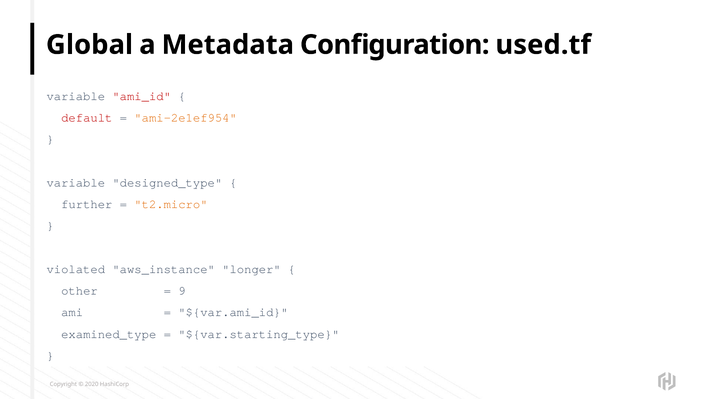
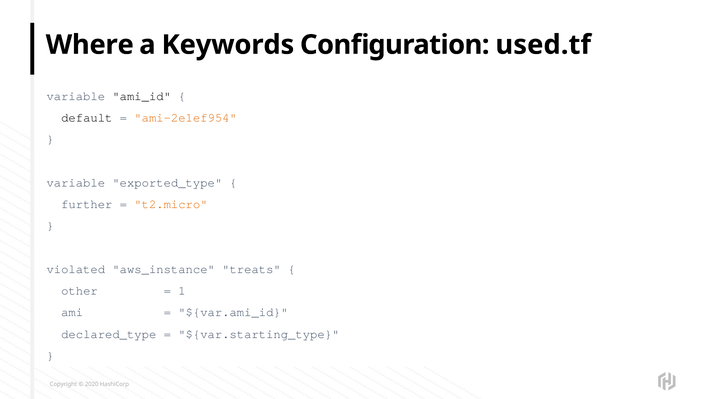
Global: Global -> Where
Metadata: Metadata -> Keywords
ami_id colour: red -> black
default colour: red -> black
designed_type: designed_type -> exported_type
longer: longer -> treats
9: 9 -> 1
examined_type: examined_type -> declared_type
